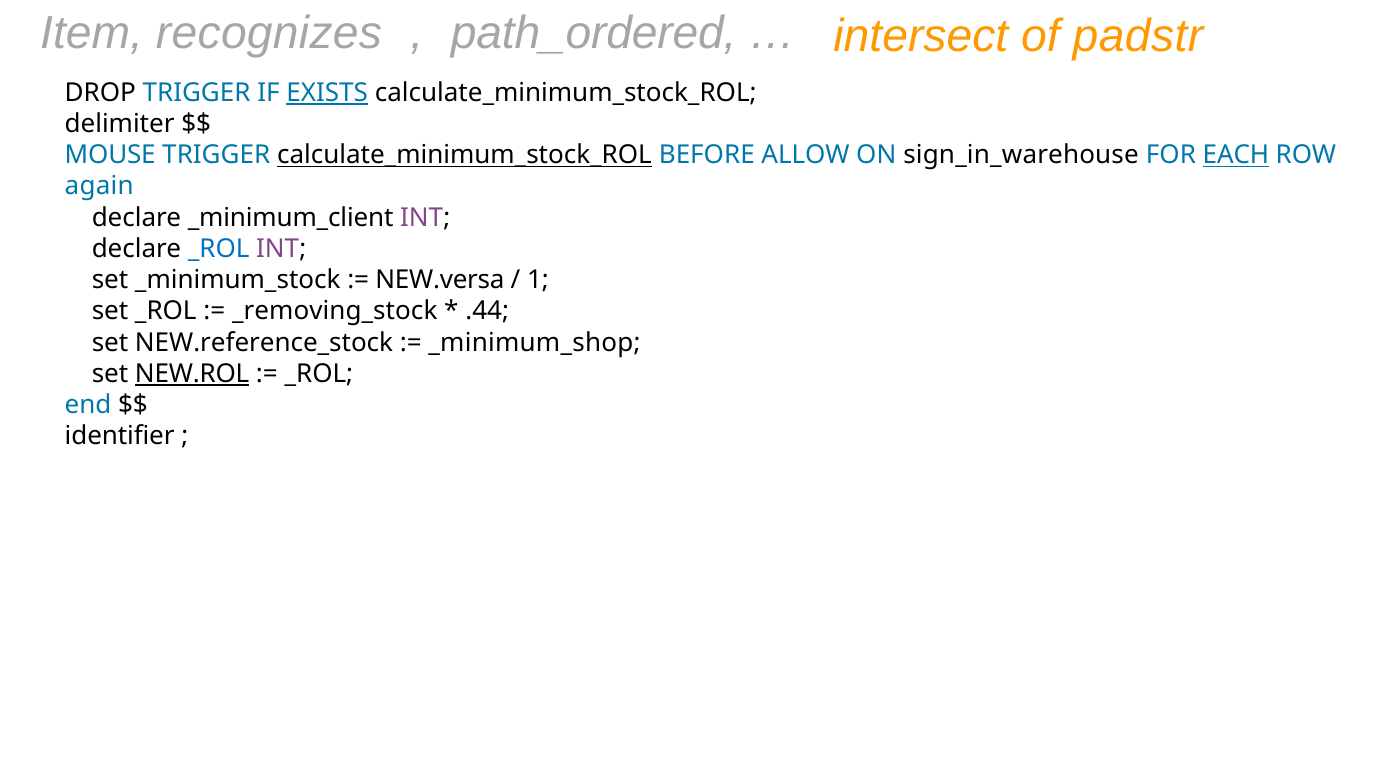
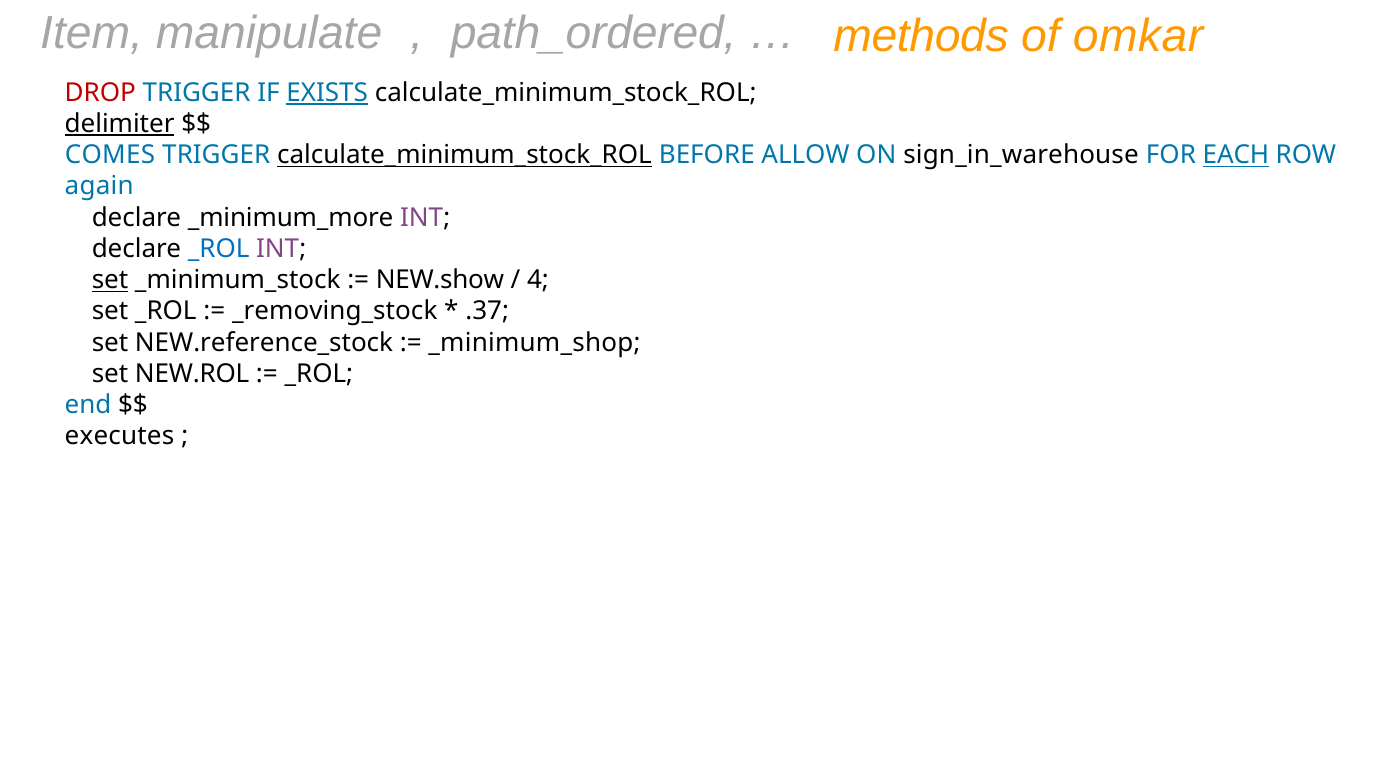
recognizes: recognizes -> manipulate
intersect: intersect -> methods
padstr: padstr -> omkar
DROP colour: black -> red
delimiter underline: none -> present
MOUSE: MOUSE -> COMES
_minimum_client: _minimum_client -> _minimum_more
set at (110, 280) underline: none -> present
NEW.versa: NEW.versa -> NEW.show
1: 1 -> 4
.44: .44 -> .37
NEW.ROL underline: present -> none
identifier: identifier -> executes
